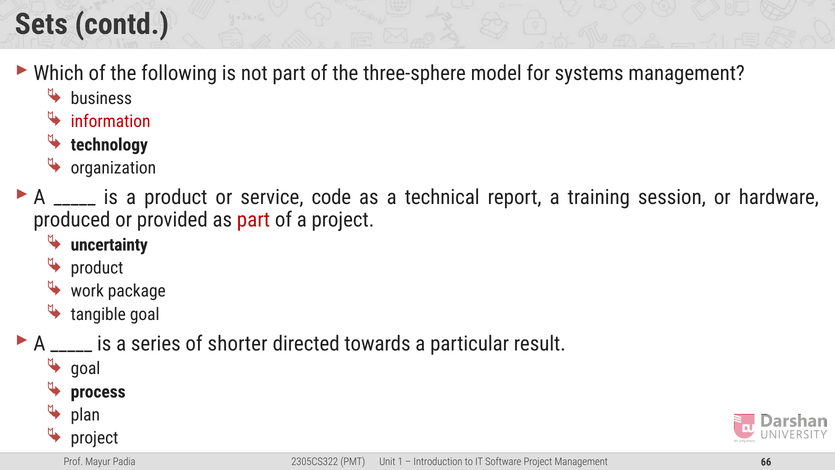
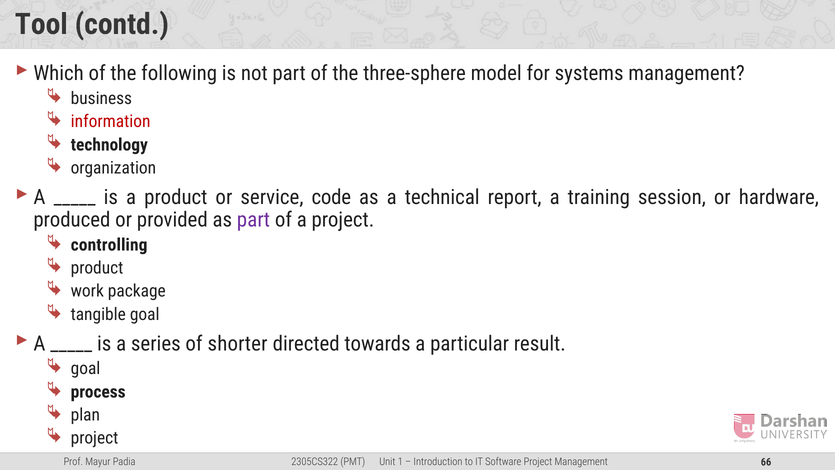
Sets: Sets -> Tool
part at (253, 220) colour: red -> purple
uncertainty: uncertainty -> controlling
